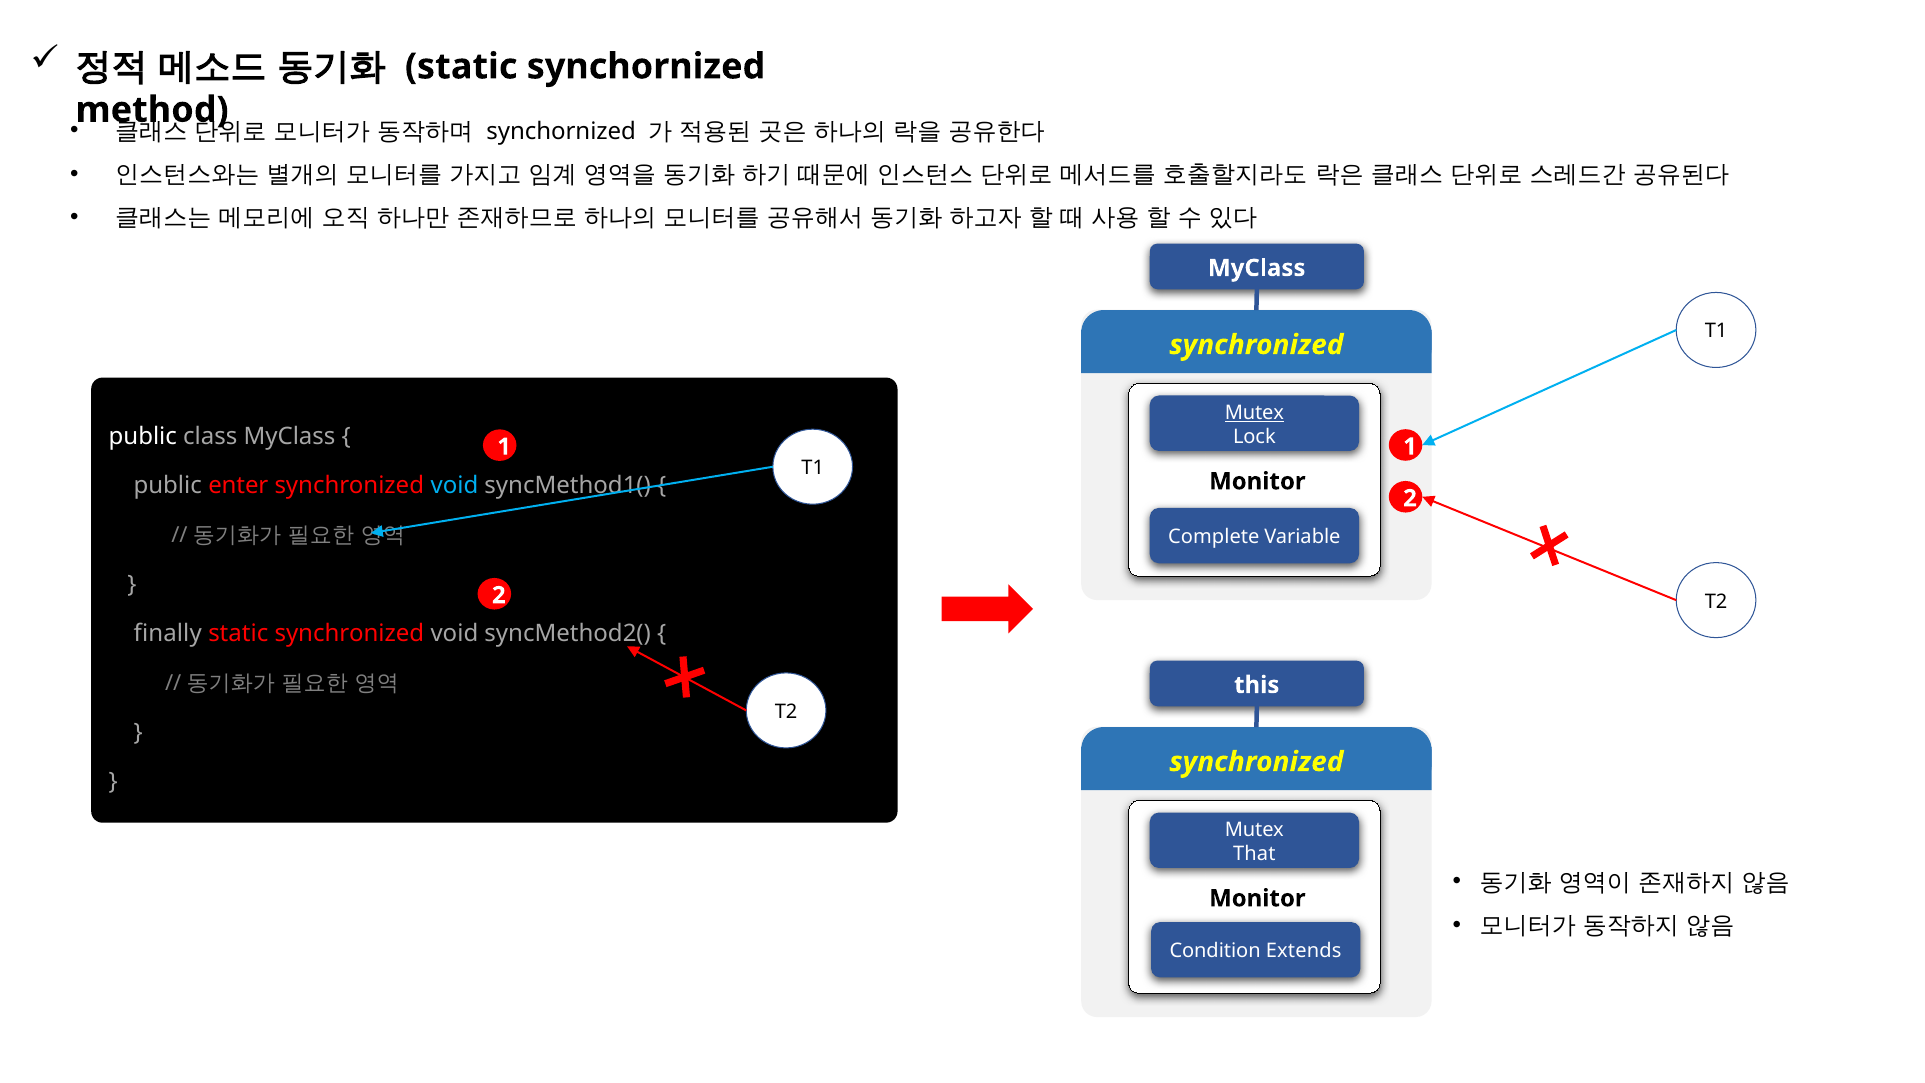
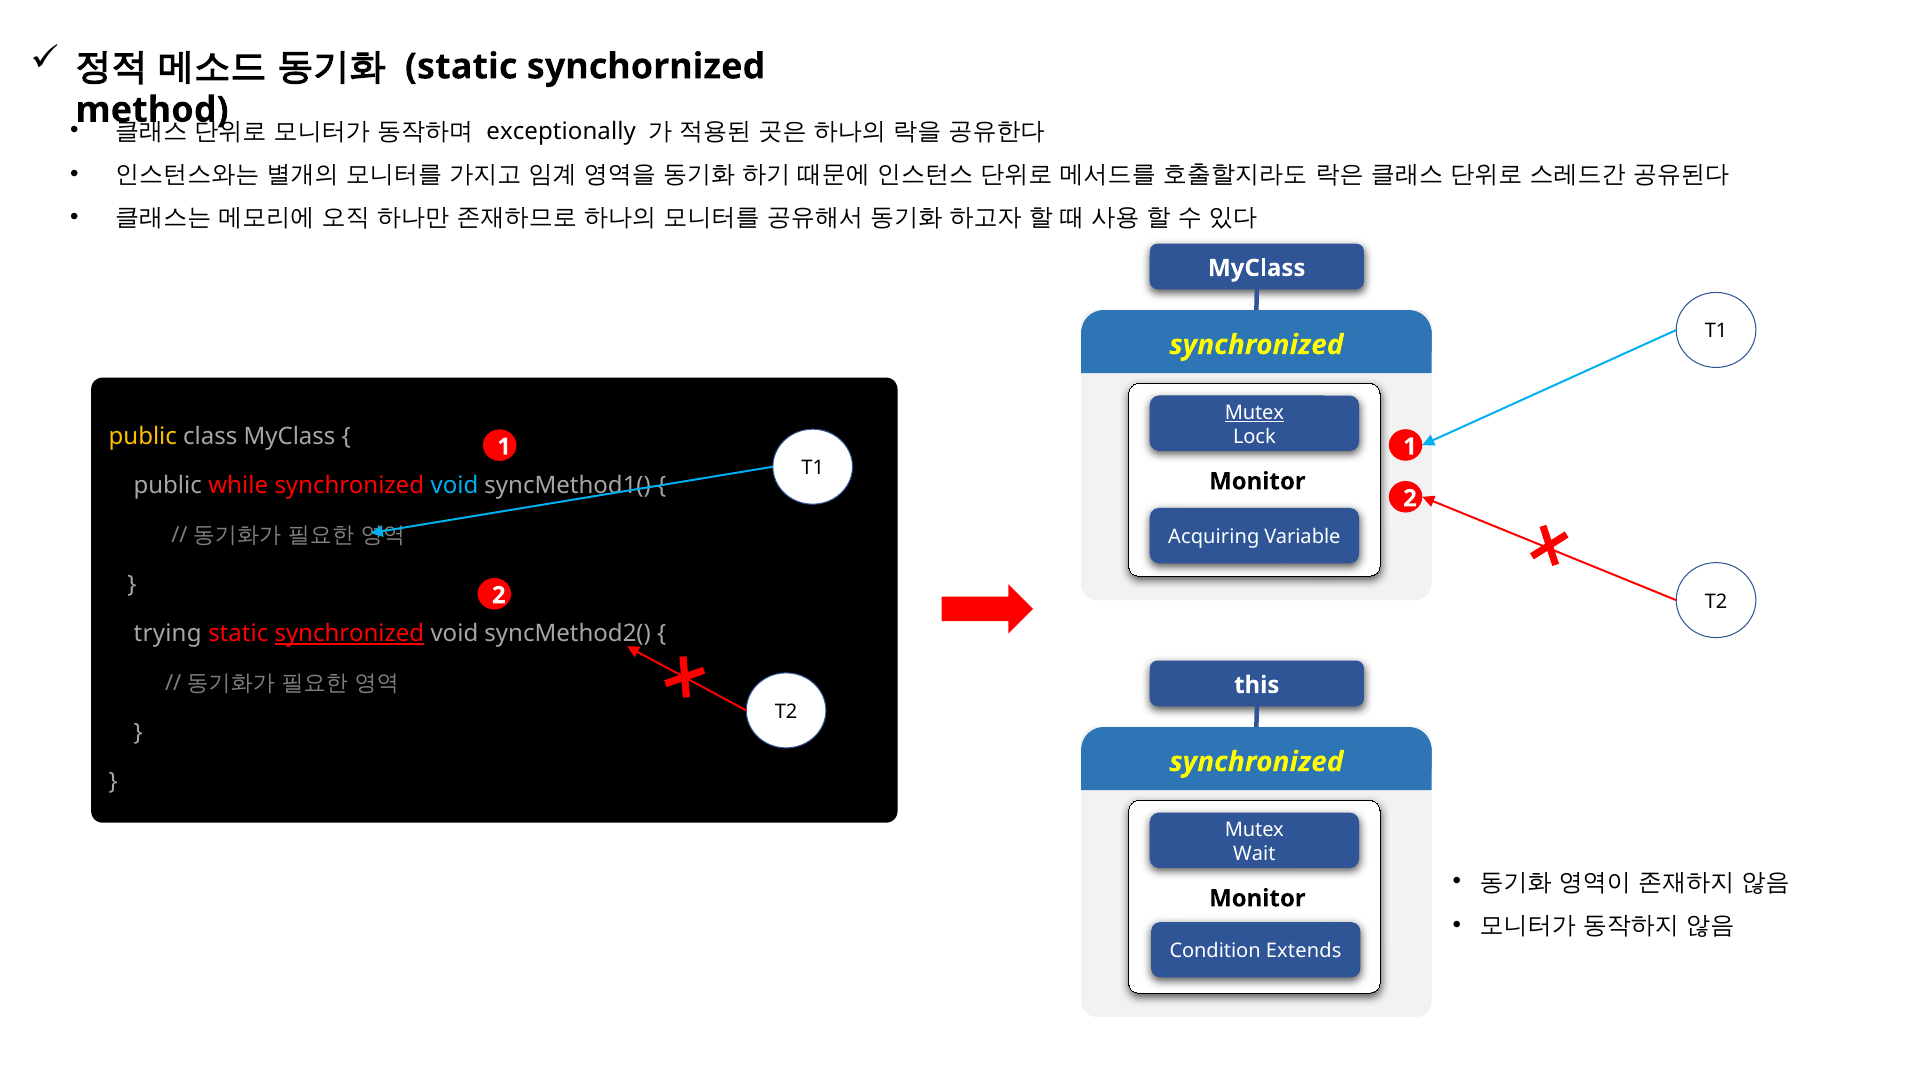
synchornized at (561, 131): synchornized -> exceptionally
public at (143, 436) colour: white -> yellow
enter: enter -> while
Complete: Complete -> Acquiring
finally: finally -> trying
synchronized at (349, 634) underline: none -> present
That: That -> Wait
